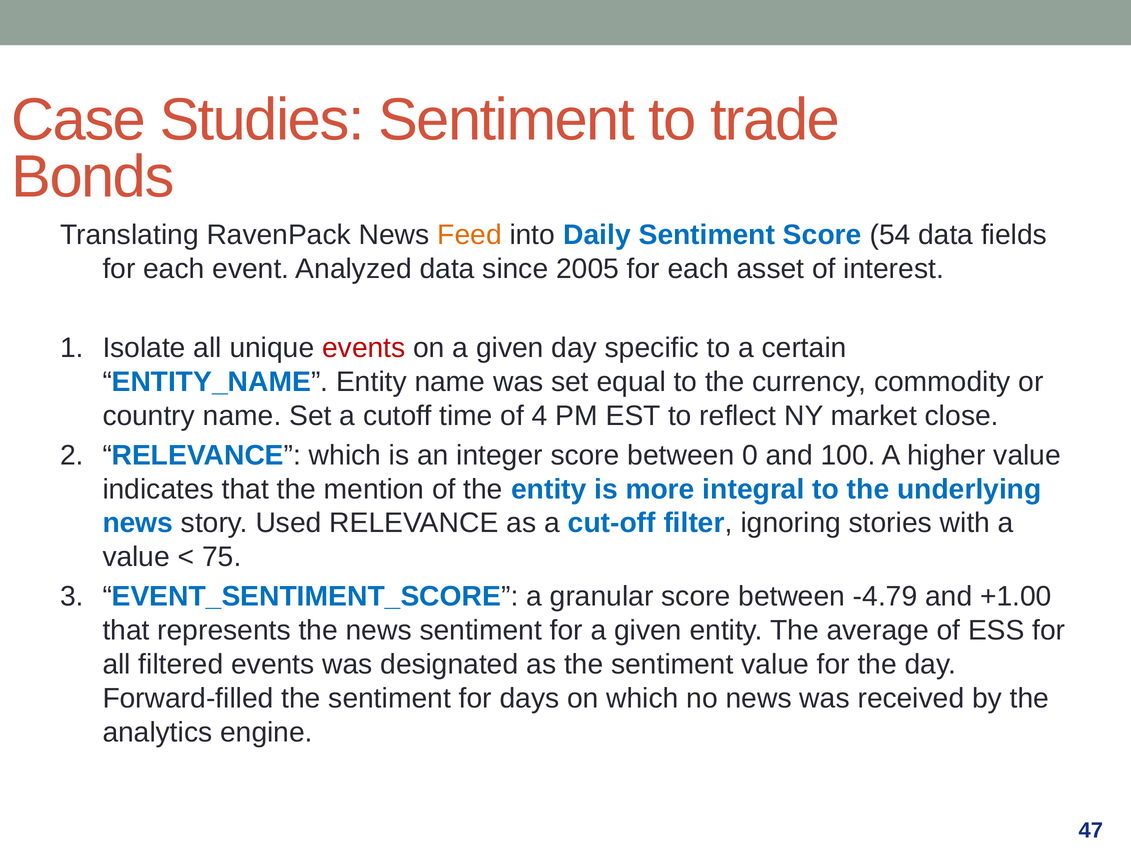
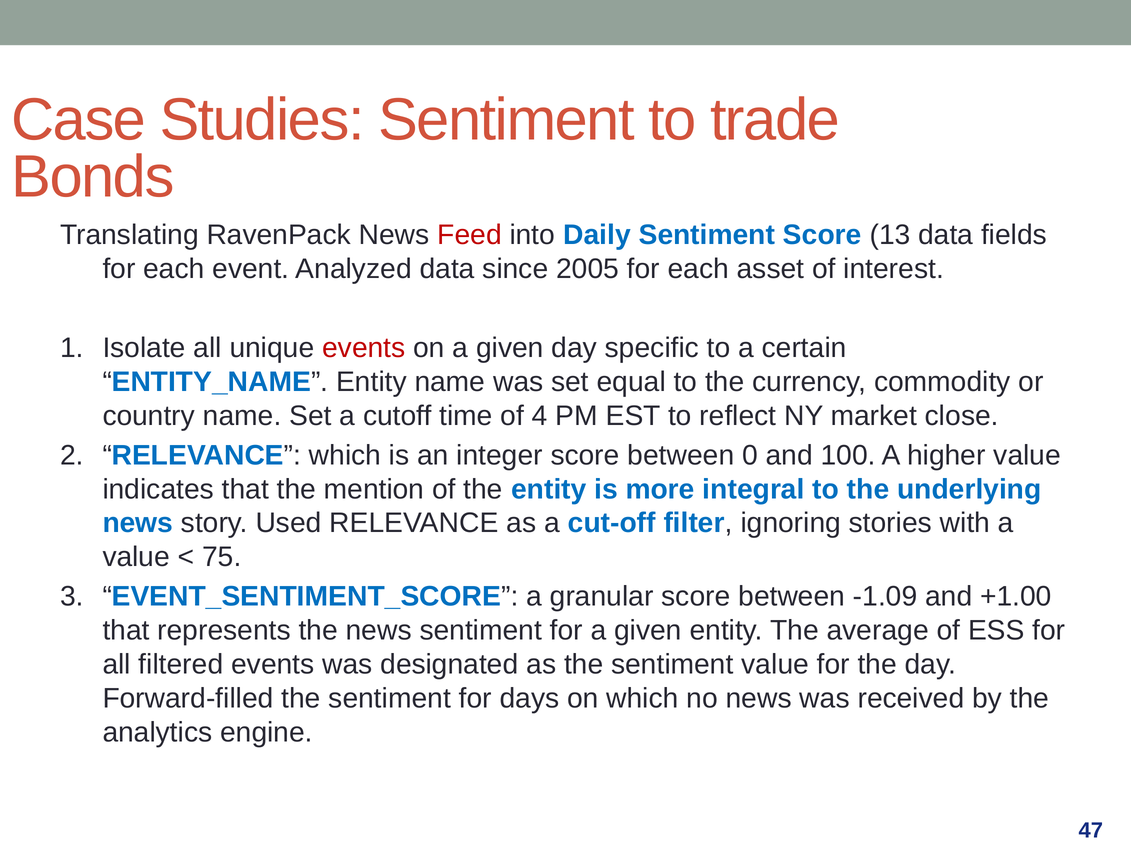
Feed colour: orange -> red
54: 54 -> 13
-4.79: -4.79 -> -1.09
